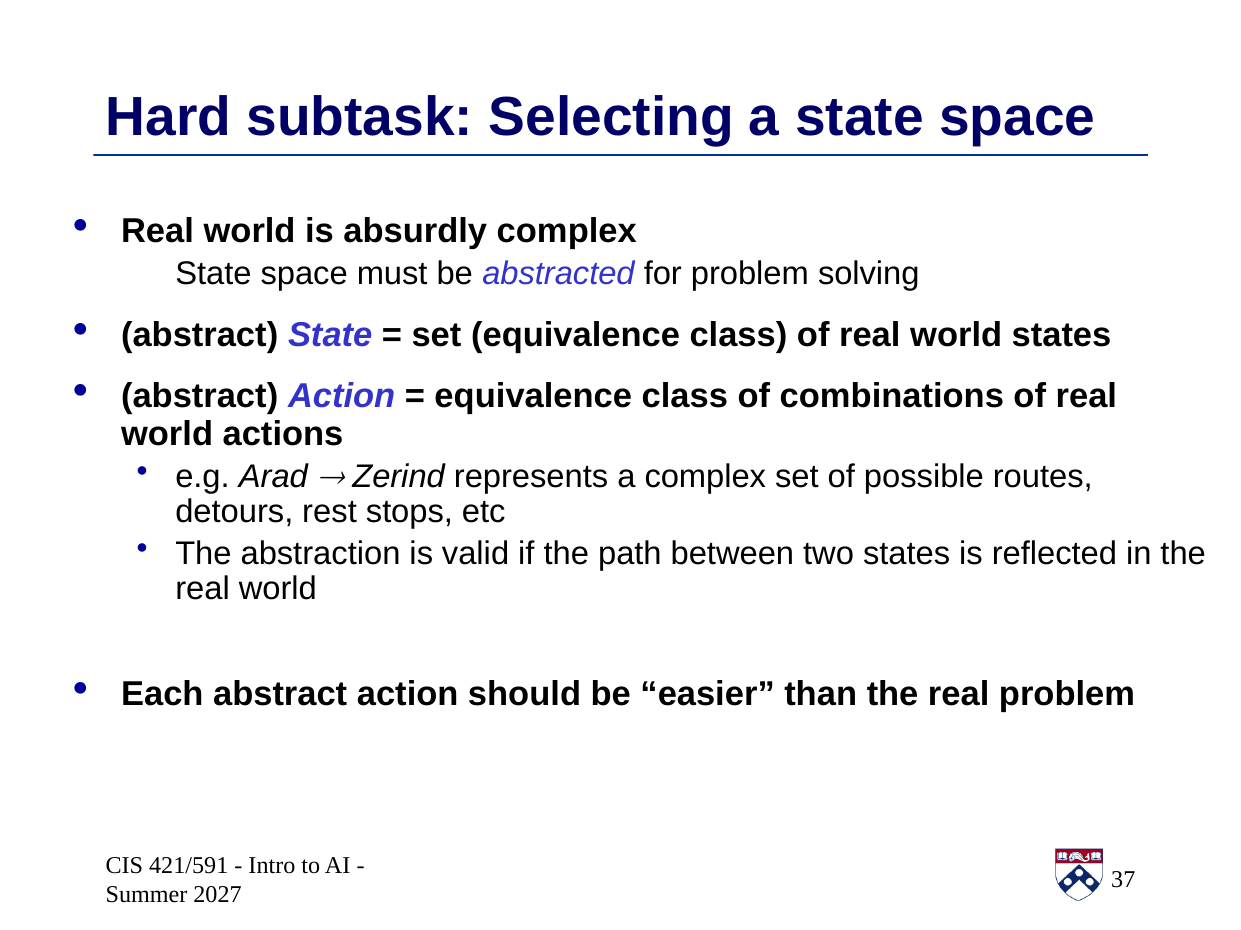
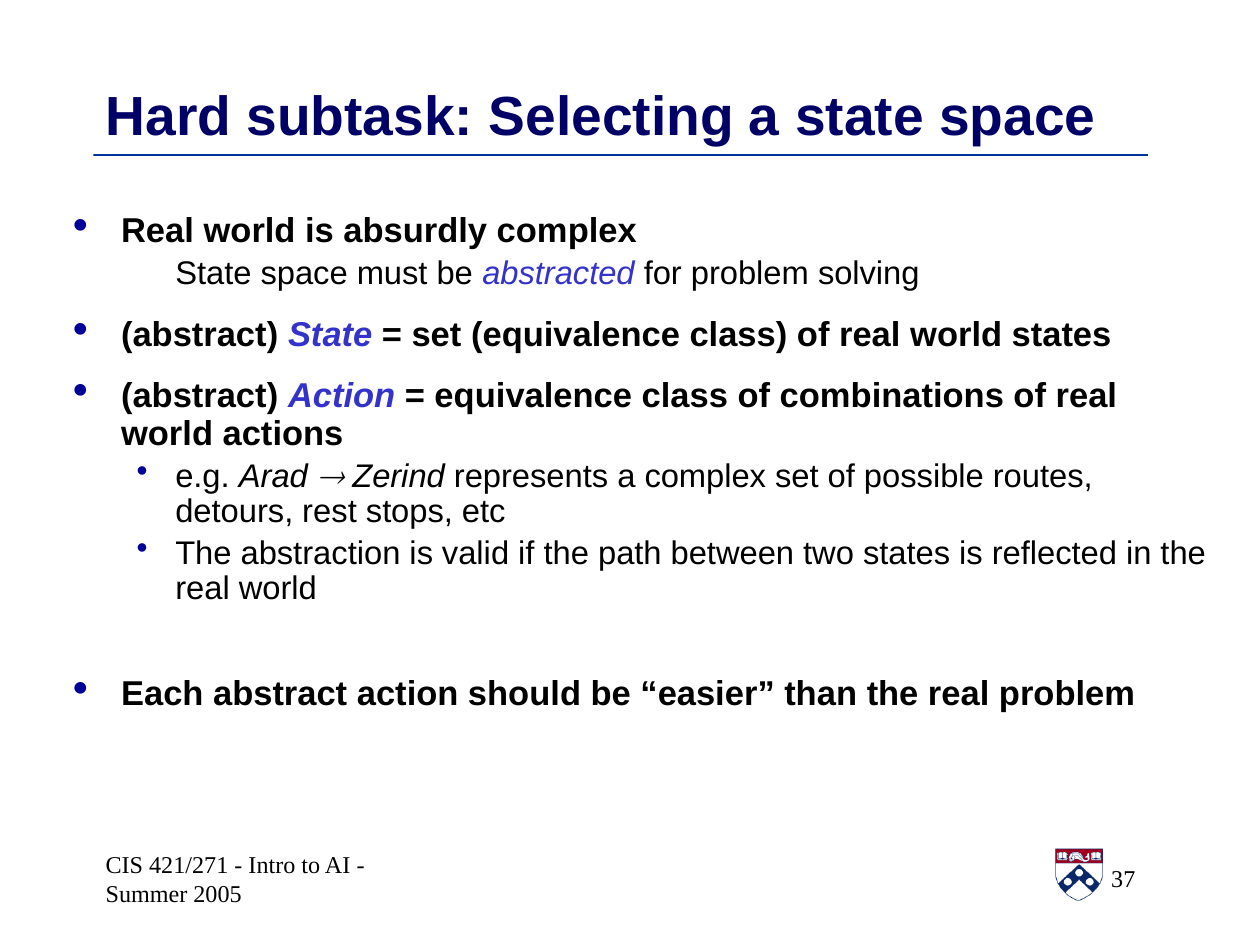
421/591: 421/591 -> 421/271
2027: 2027 -> 2005
